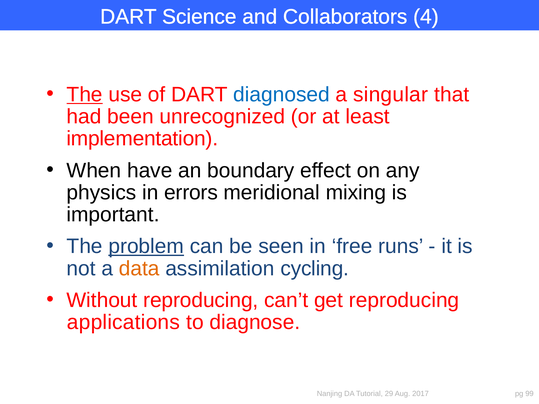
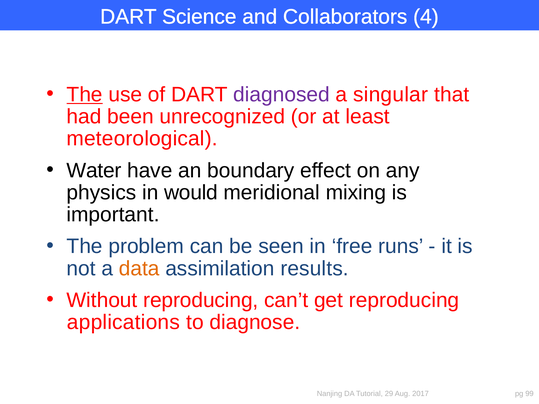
diagnosed colour: blue -> purple
implementation: implementation -> meteorological
When: When -> Water
errors: errors -> would
problem underline: present -> none
cycling: cycling -> results
